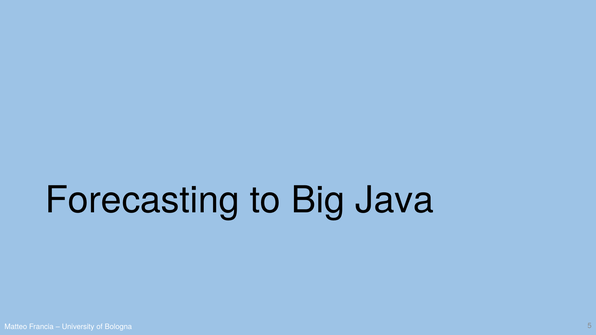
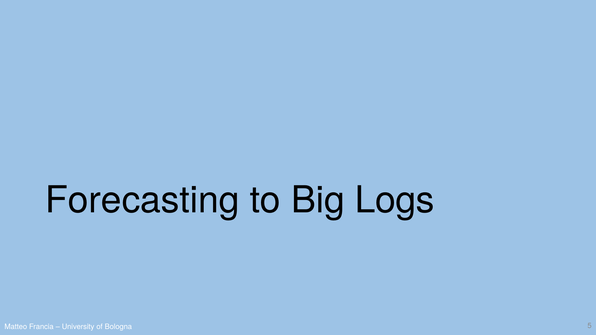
Java: Java -> Logs
